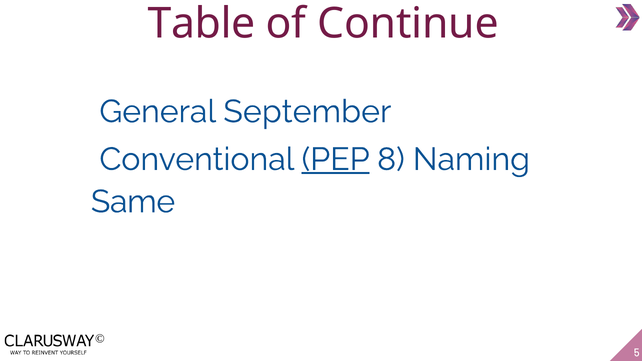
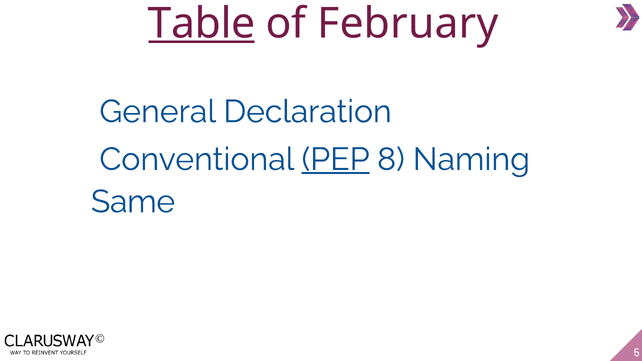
Table underline: none -> present
Continue: Continue -> February
September: September -> Declaration
